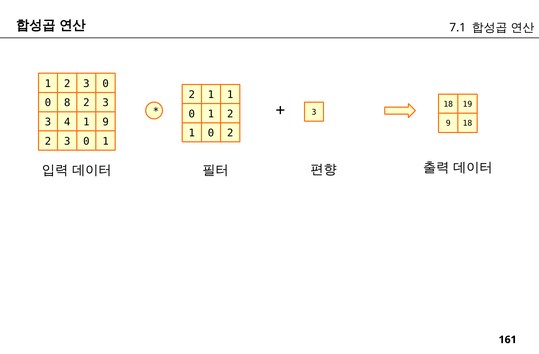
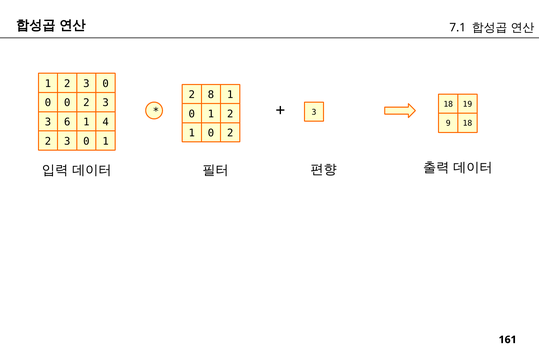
1 at (211, 95): 1 -> 8
8 at (67, 103): 8 -> 0
4: 4 -> 6
1 9: 9 -> 4
